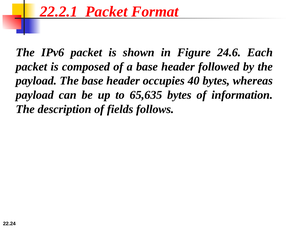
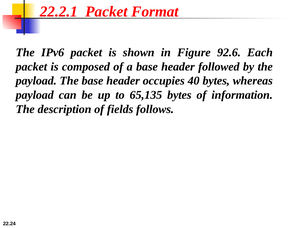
24.6: 24.6 -> 92.6
65,635: 65,635 -> 65,135
